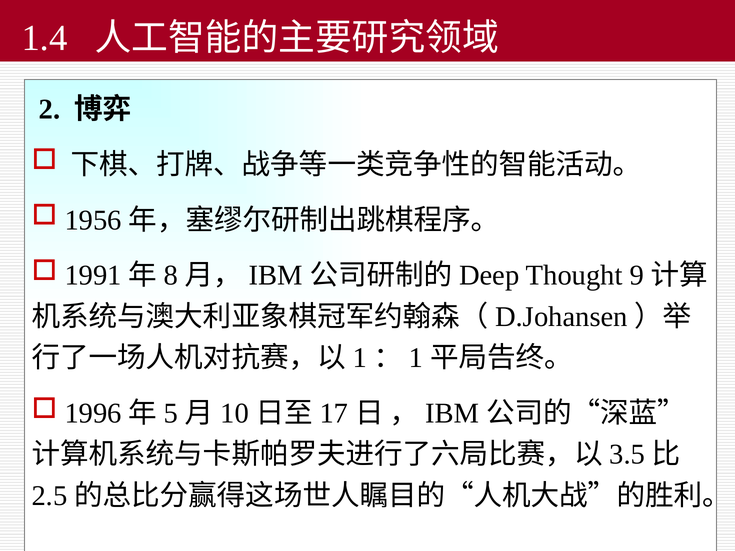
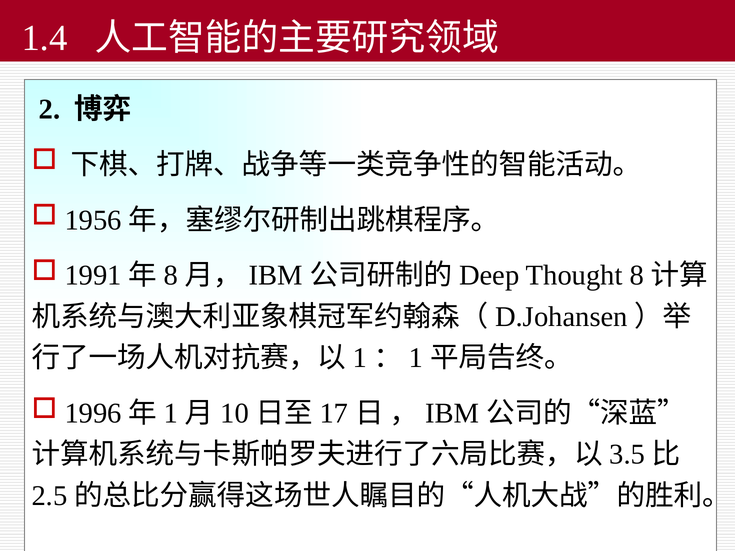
Thought 9: 9 -> 8
5 at (171, 413): 5 -> 1
